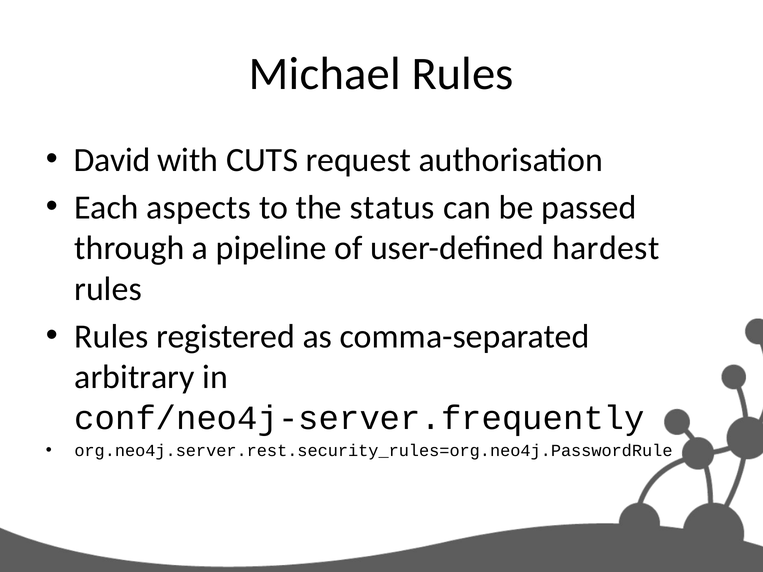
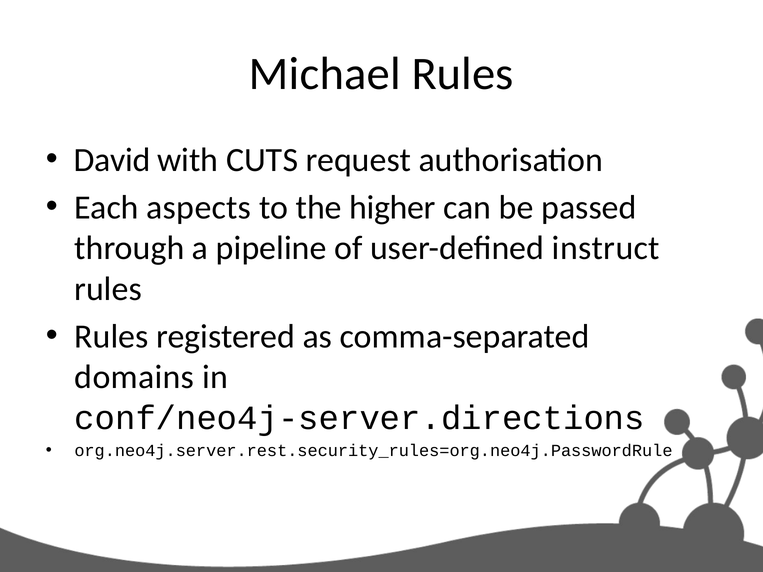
status: status -> higher
hardest: hardest -> instruct
arbitrary: arbitrary -> domains
conf/neo4j-server.frequently: conf/neo4j-server.frequently -> conf/neo4j-server.directions
